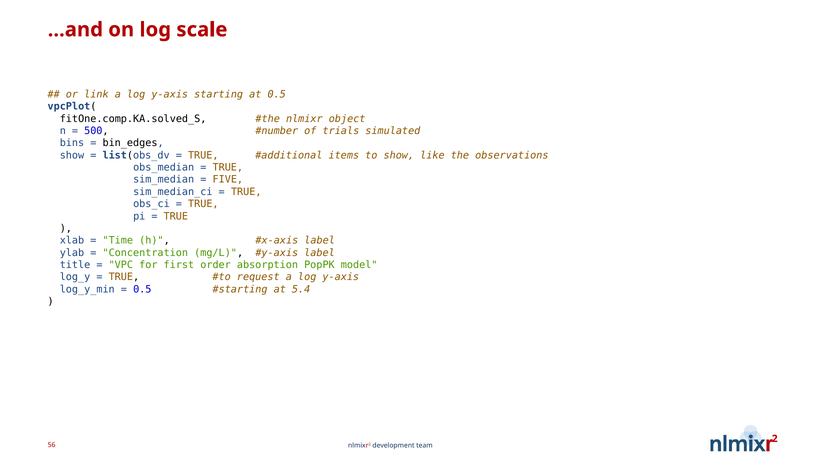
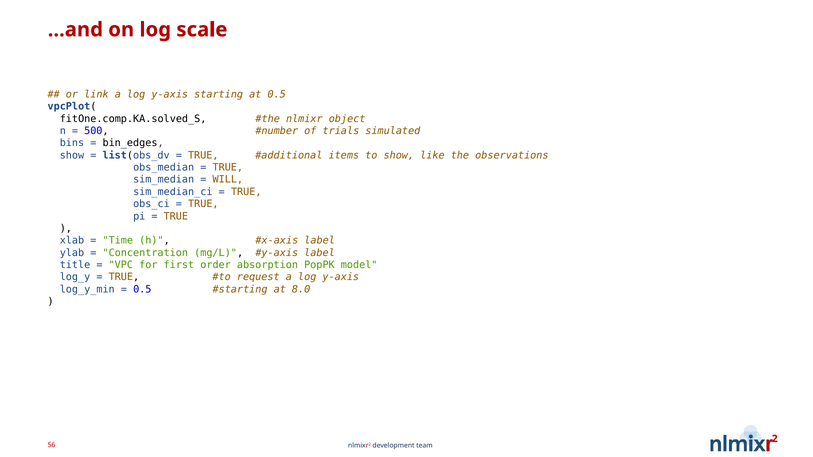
FIVE: FIVE -> WILL
5.4: 5.4 -> 8.0
